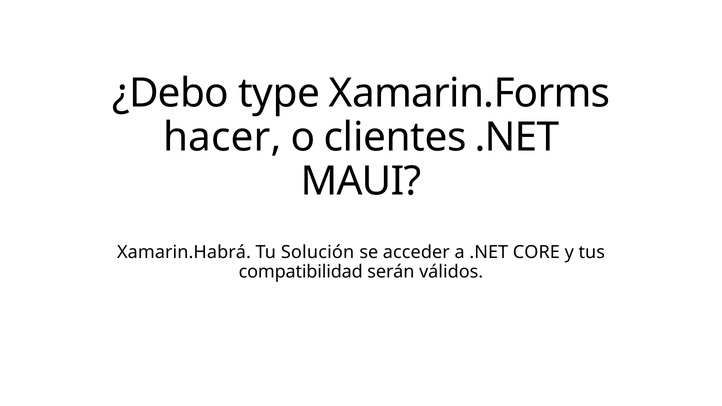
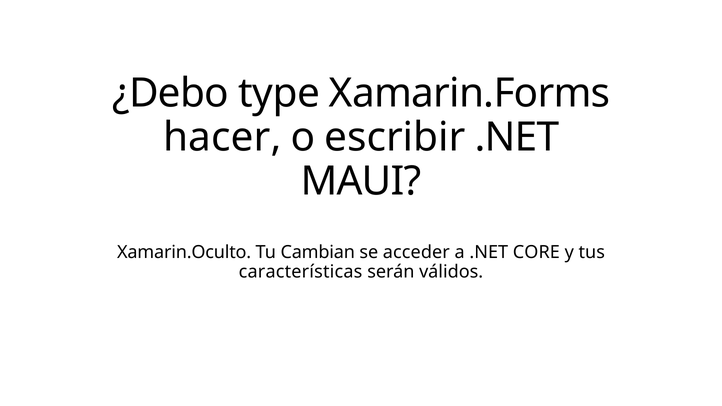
clientes: clientes -> escribir
Xamarin.Habrá: Xamarin.Habrá -> Xamarin.Oculto
Solución: Solución -> Cambian
compatibilidad: compatibilidad -> características
